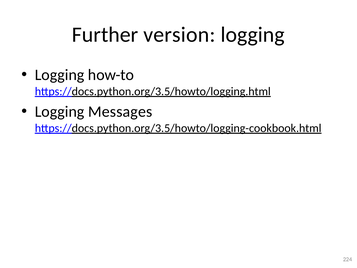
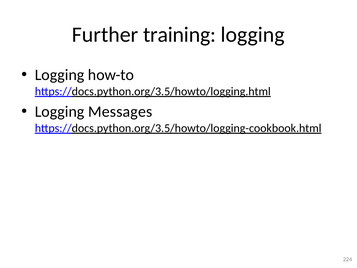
version: version -> training
